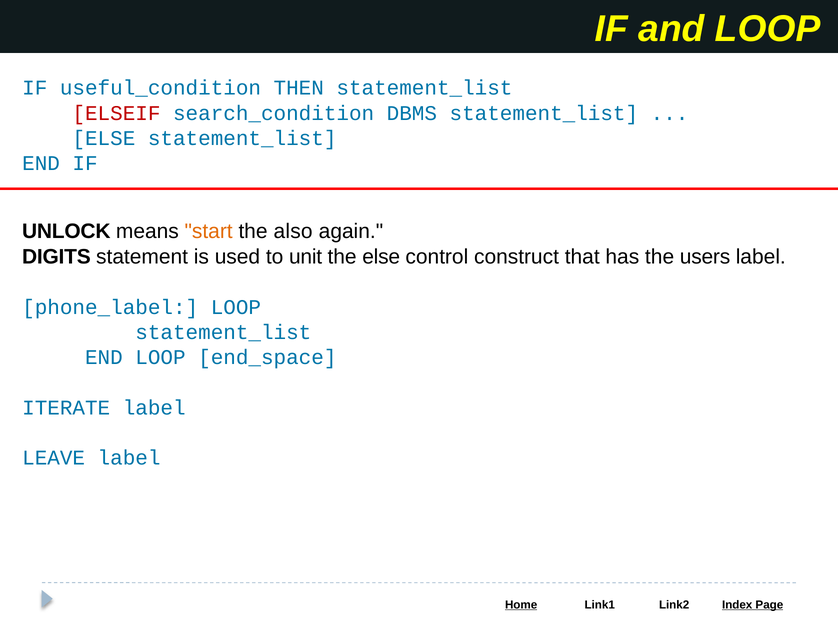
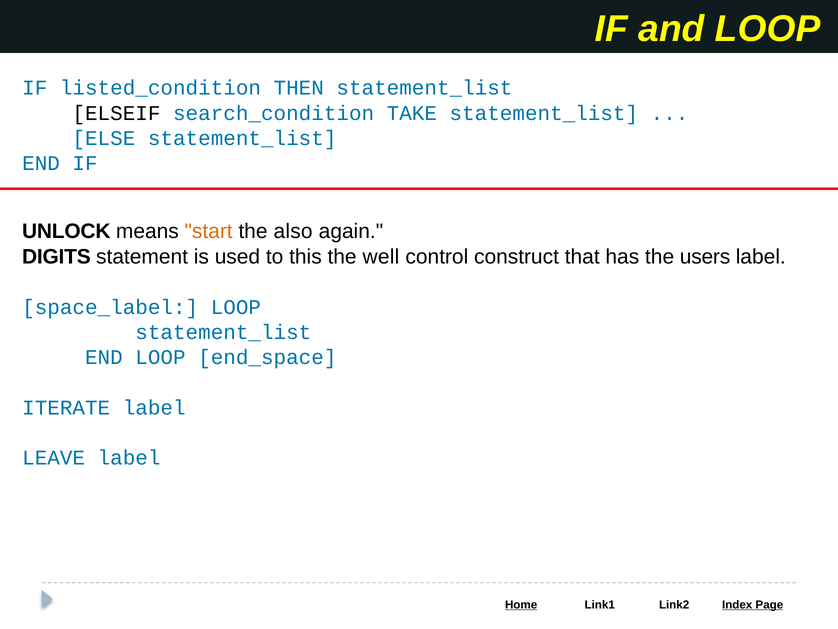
useful_condition: useful_condition -> listed_condition
ELSEIF colour: red -> black
DBMS: DBMS -> TAKE
unit: unit -> this
the else: else -> well
phone_label: phone_label -> space_label
